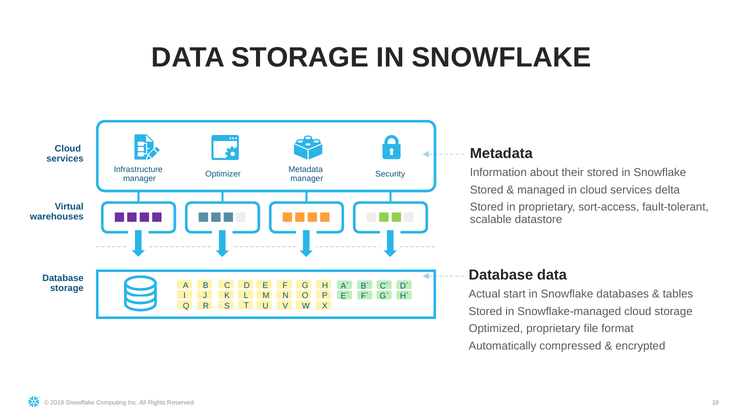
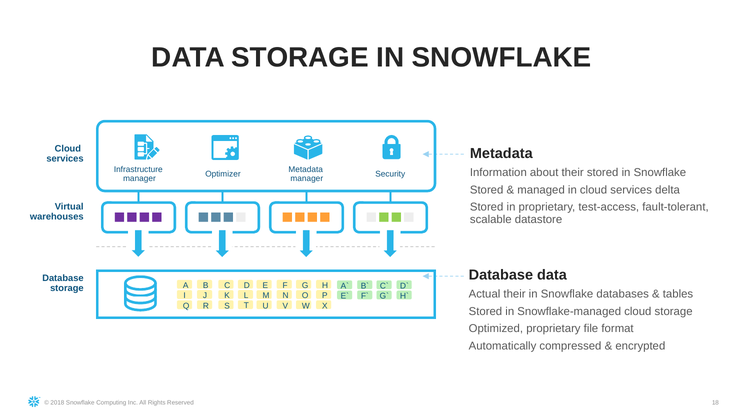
sort-access: sort-access -> test-access
Actual start: start -> their
